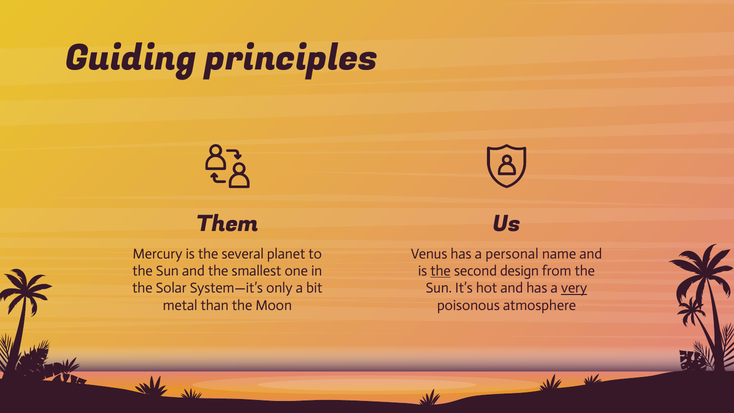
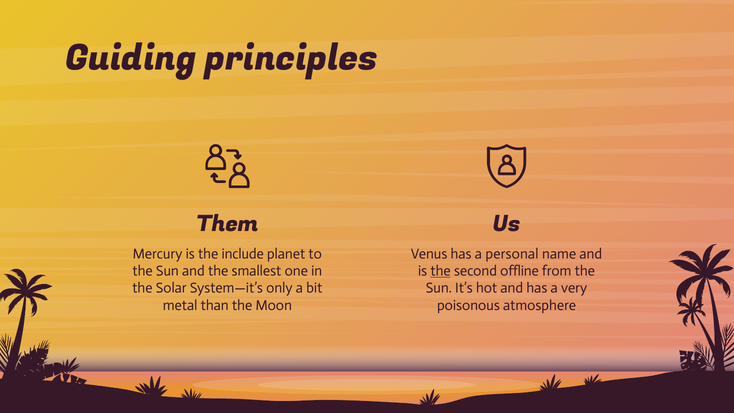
several: several -> include
design: design -> offline
very underline: present -> none
